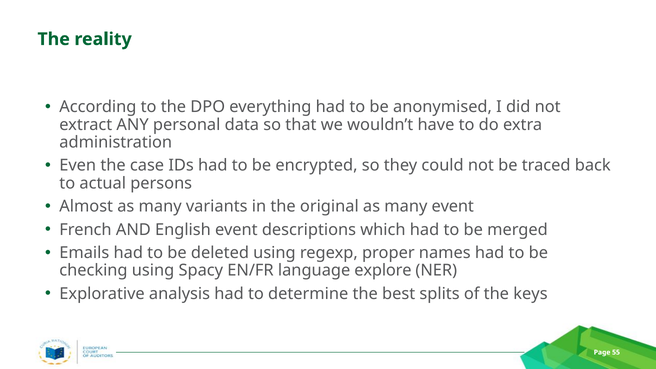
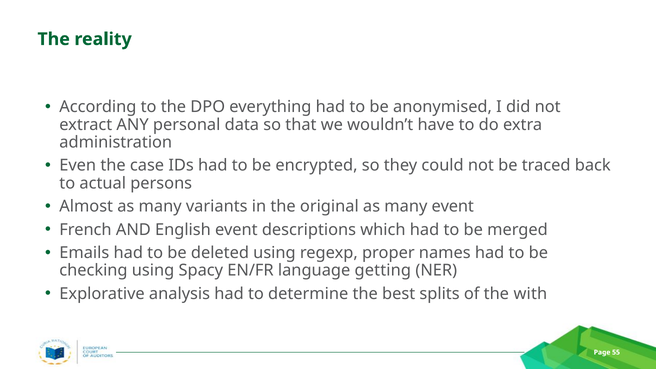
explore: explore -> getting
keys: keys -> with
